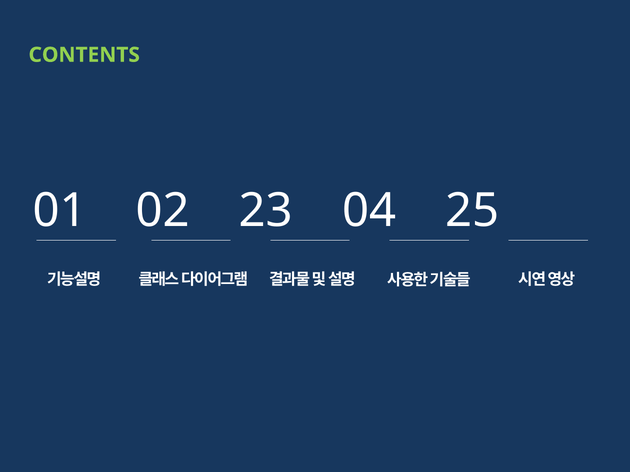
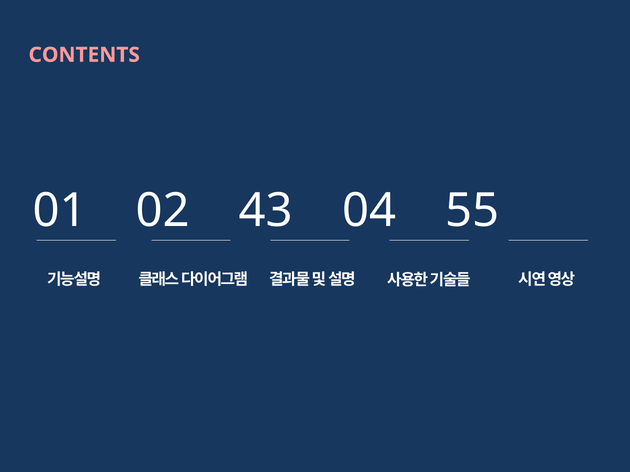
CONTENTS colour: light green -> pink
23: 23 -> 43
25: 25 -> 55
